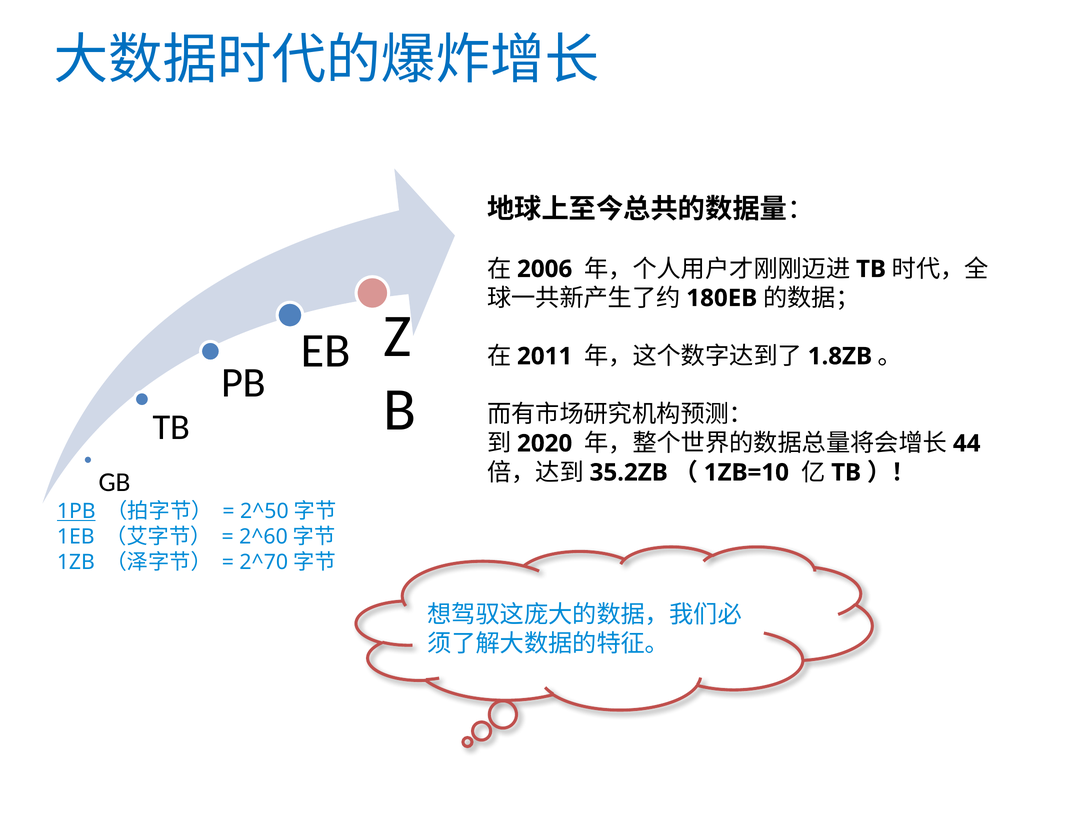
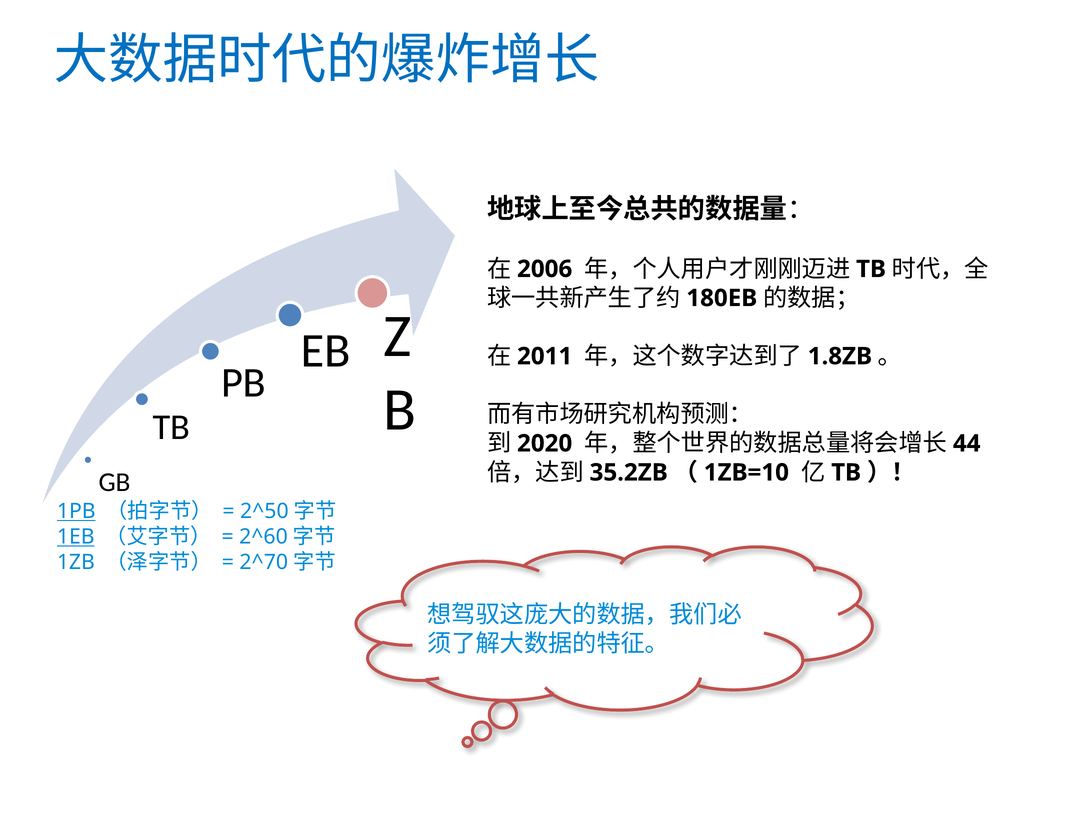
1EB underline: none -> present
